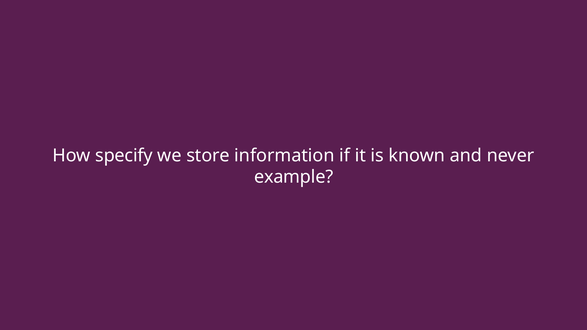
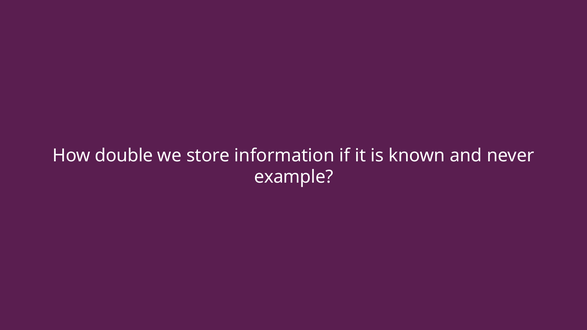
specify: specify -> double
